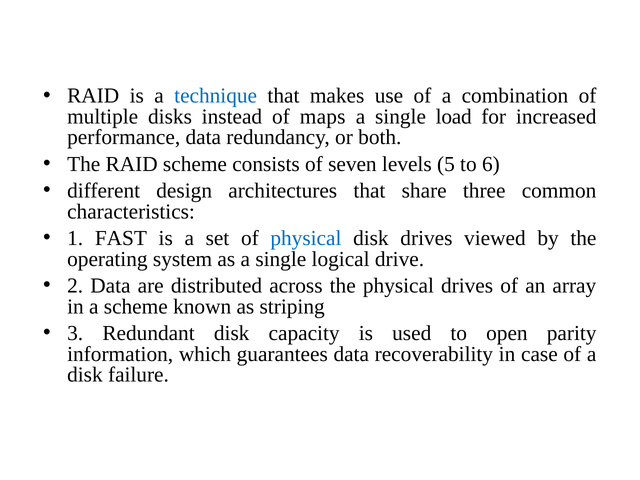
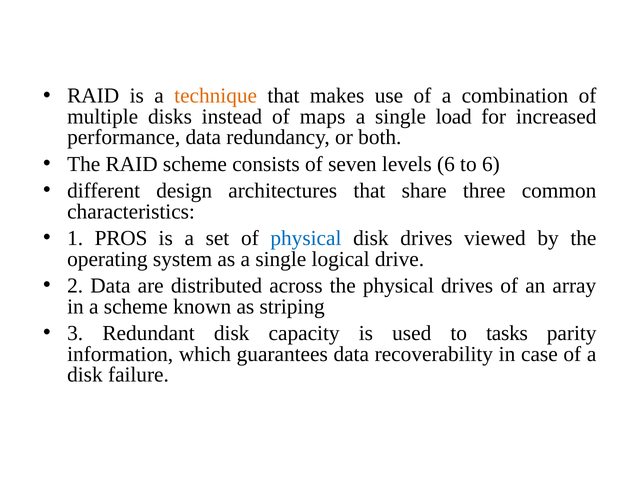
technique colour: blue -> orange
levels 5: 5 -> 6
FAST: FAST -> PROS
open: open -> tasks
